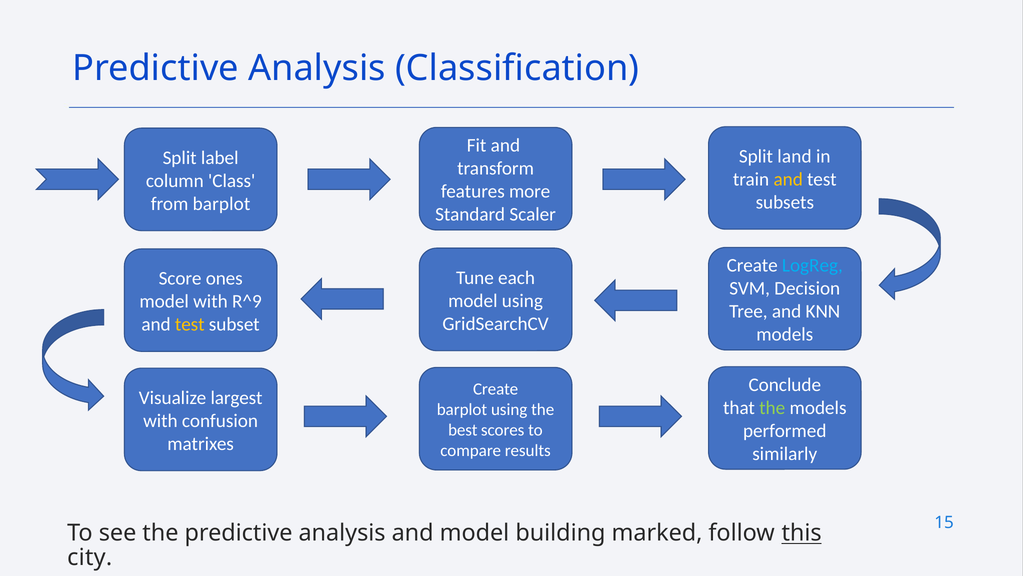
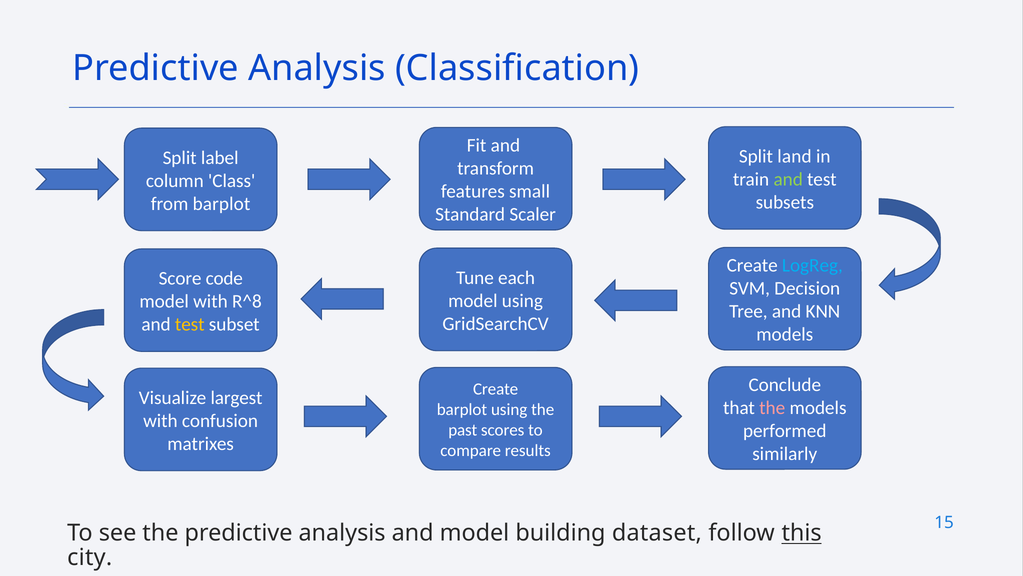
and at (788, 179) colour: yellow -> light green
more: more -> small
ones: ones -> code
R^9: R^9 -> R^8
the at (772, 407) colour: light green -> pink
best: best -> past
marked: marked -> dataset
